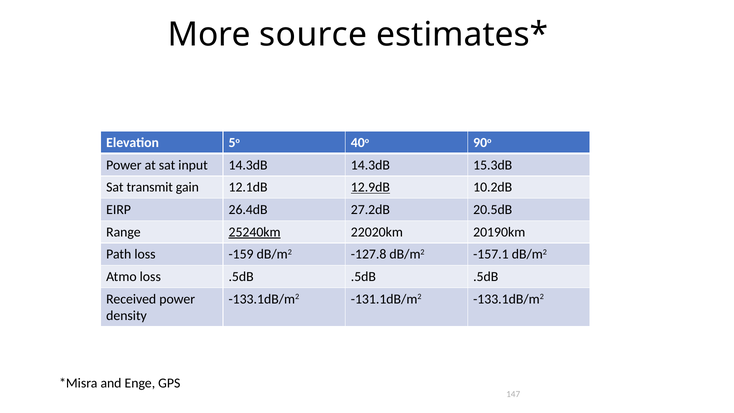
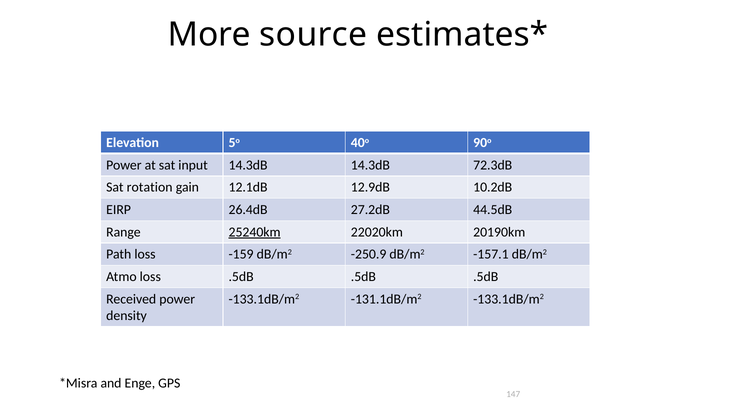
15.3dB: 15.3dB -> 72.3dB
transmit: transmit -> rotation
12.9dB underline: present -> none
20.5dB: 20.5dB -> 44.5dB
-127.8: -127.8 -> -250.9
